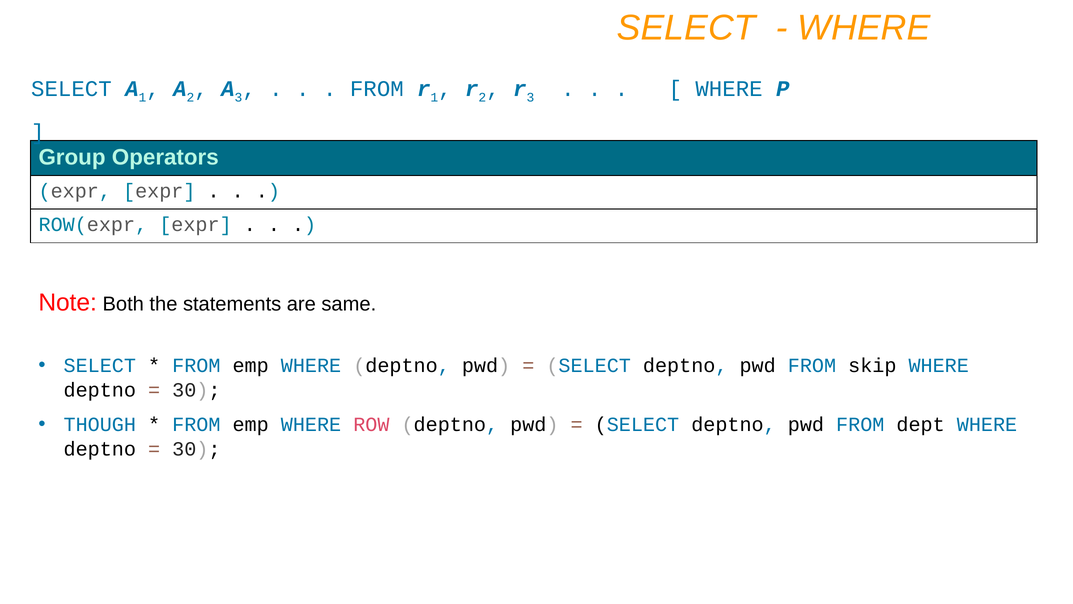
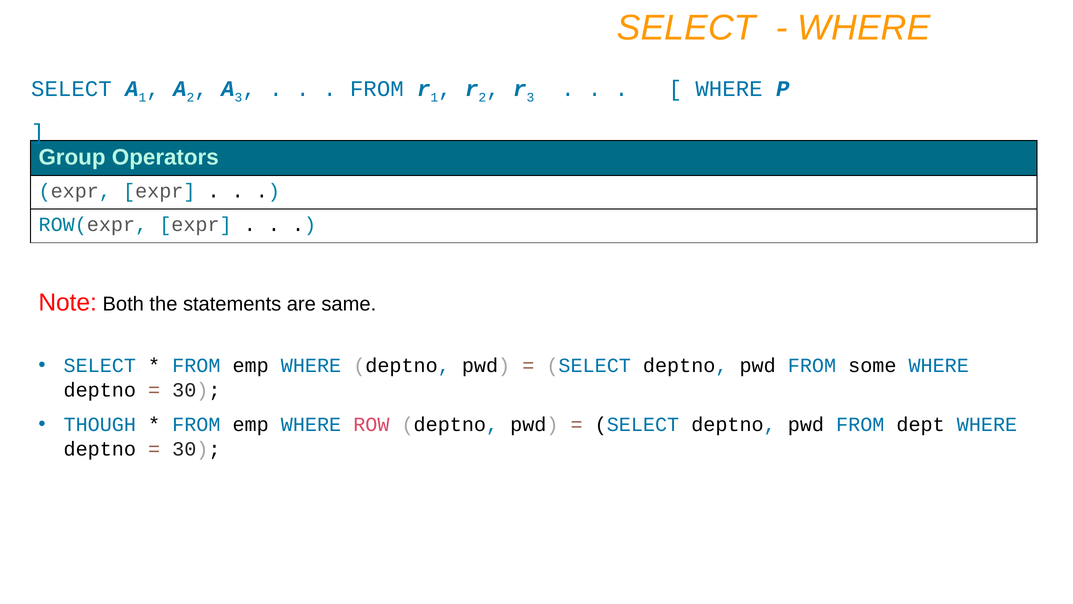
skip: skip -> some
